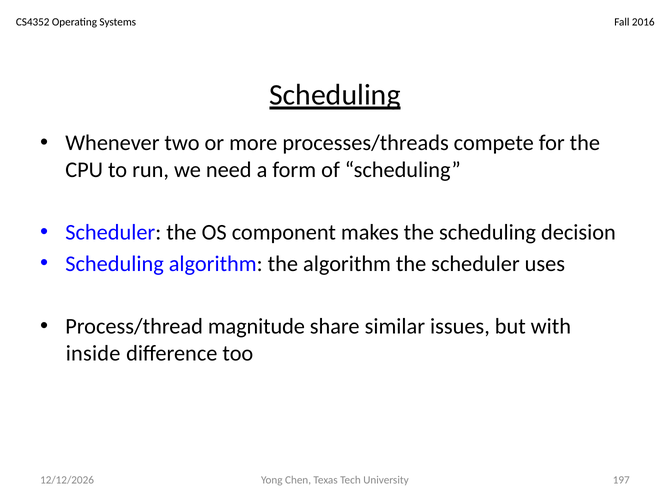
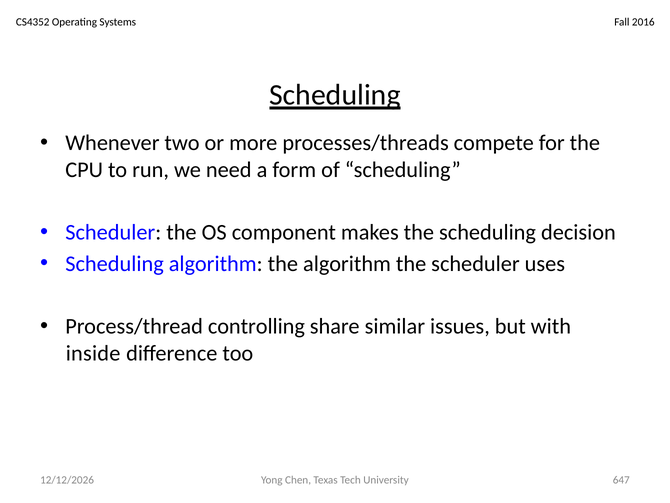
magnitude: magnitude -> controlling
197: 197 -> 647
